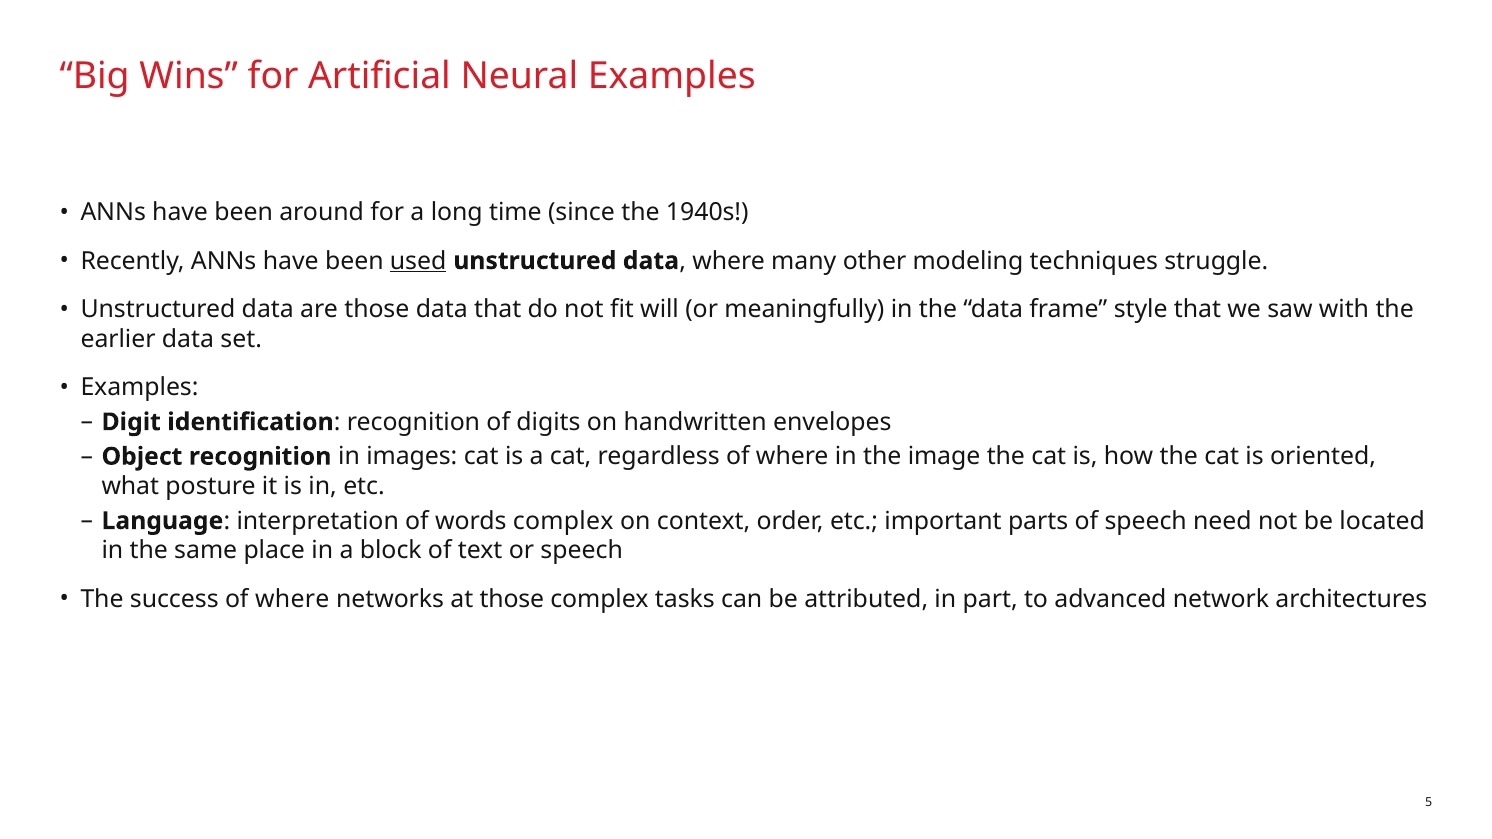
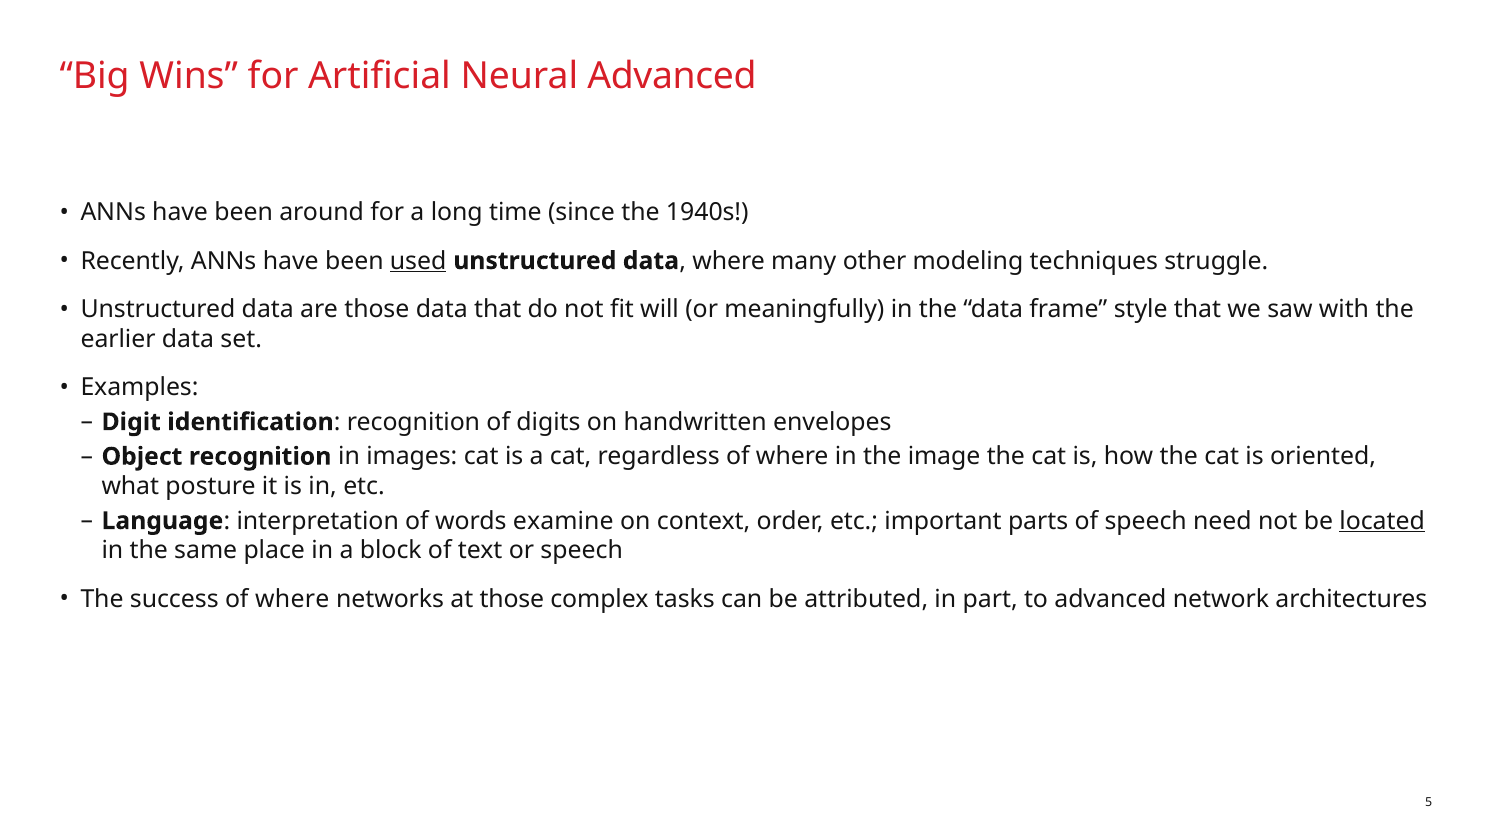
Neural Examples: Examples -> Advanced
words complex: complex -> examine
located underline: none -> present
